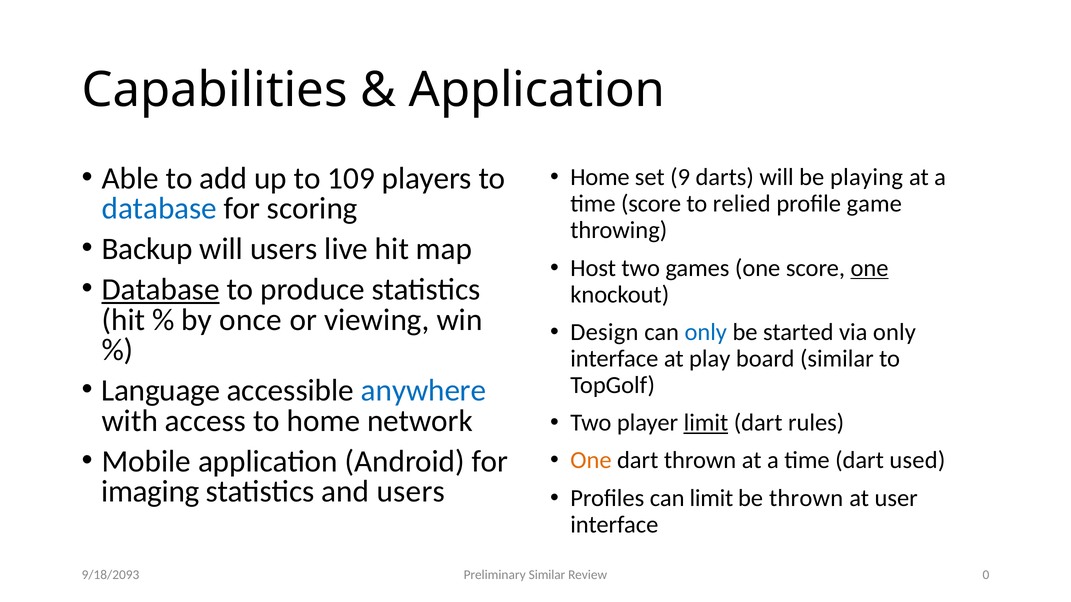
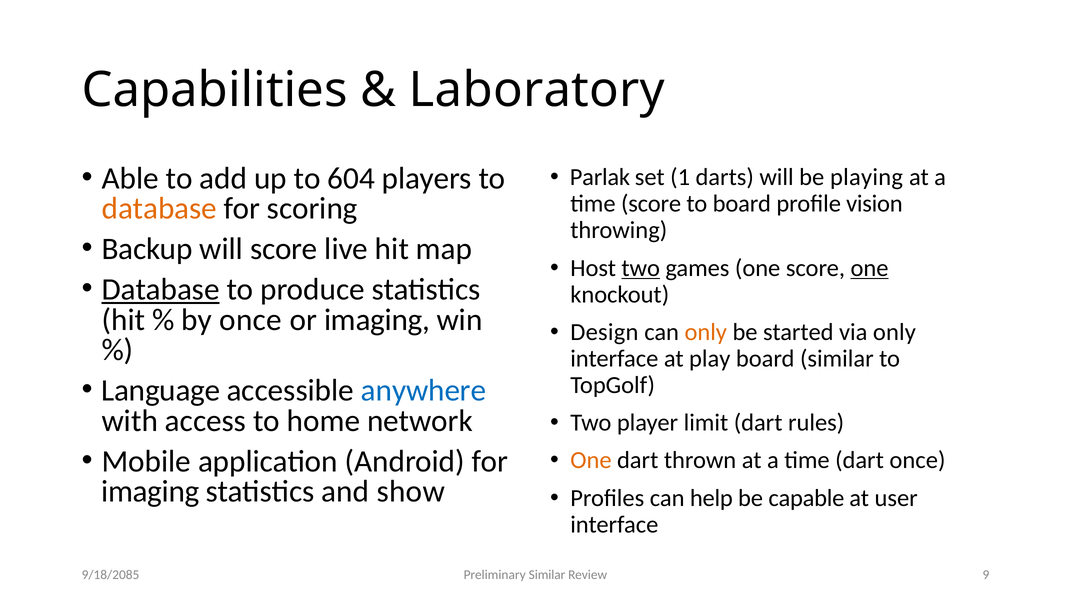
Application at (537, 90): Application -> Laboratory
109: 109 -> 604
Home at (600, 177): Home -> Parlak
9: 9 -> 1
to relied: relied -> board
game: game -> vision
database at (159, 209) colour: blue -> orange
will users: users -> score
two at (641, 268) underline: none -> present
or viewing: viewing -> imaging
only at (706, 332) colour: blue -> orange
limit at (706, 423) underline: present -> none
dart used: used -> once
and users: users -> show
can limit: limit -> help
be thrown: thrown -> capable
0: 0 -> 9
9/18/2093: 9/18/2093 -> 9/18/2085
